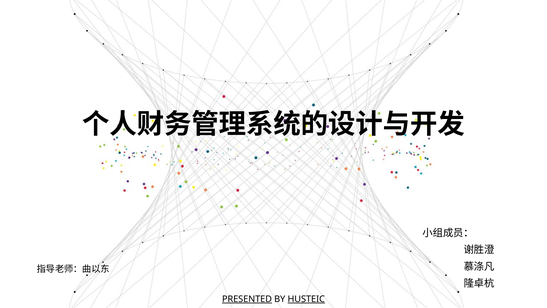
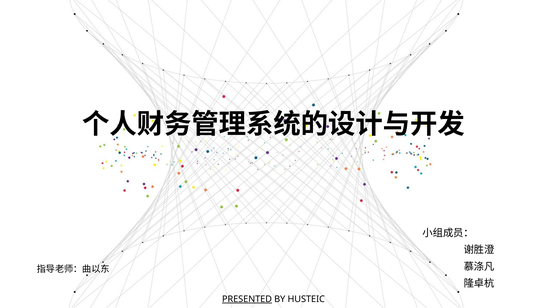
HUSTEIC underline: present -> none
